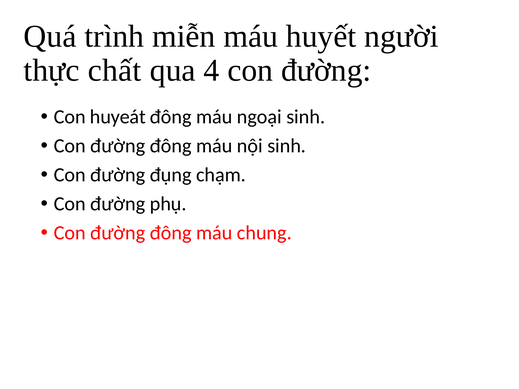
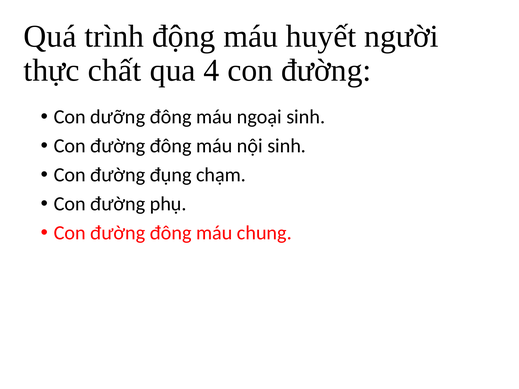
miễn: miễn -> động
huyeát: huyeát -> dưỡng
